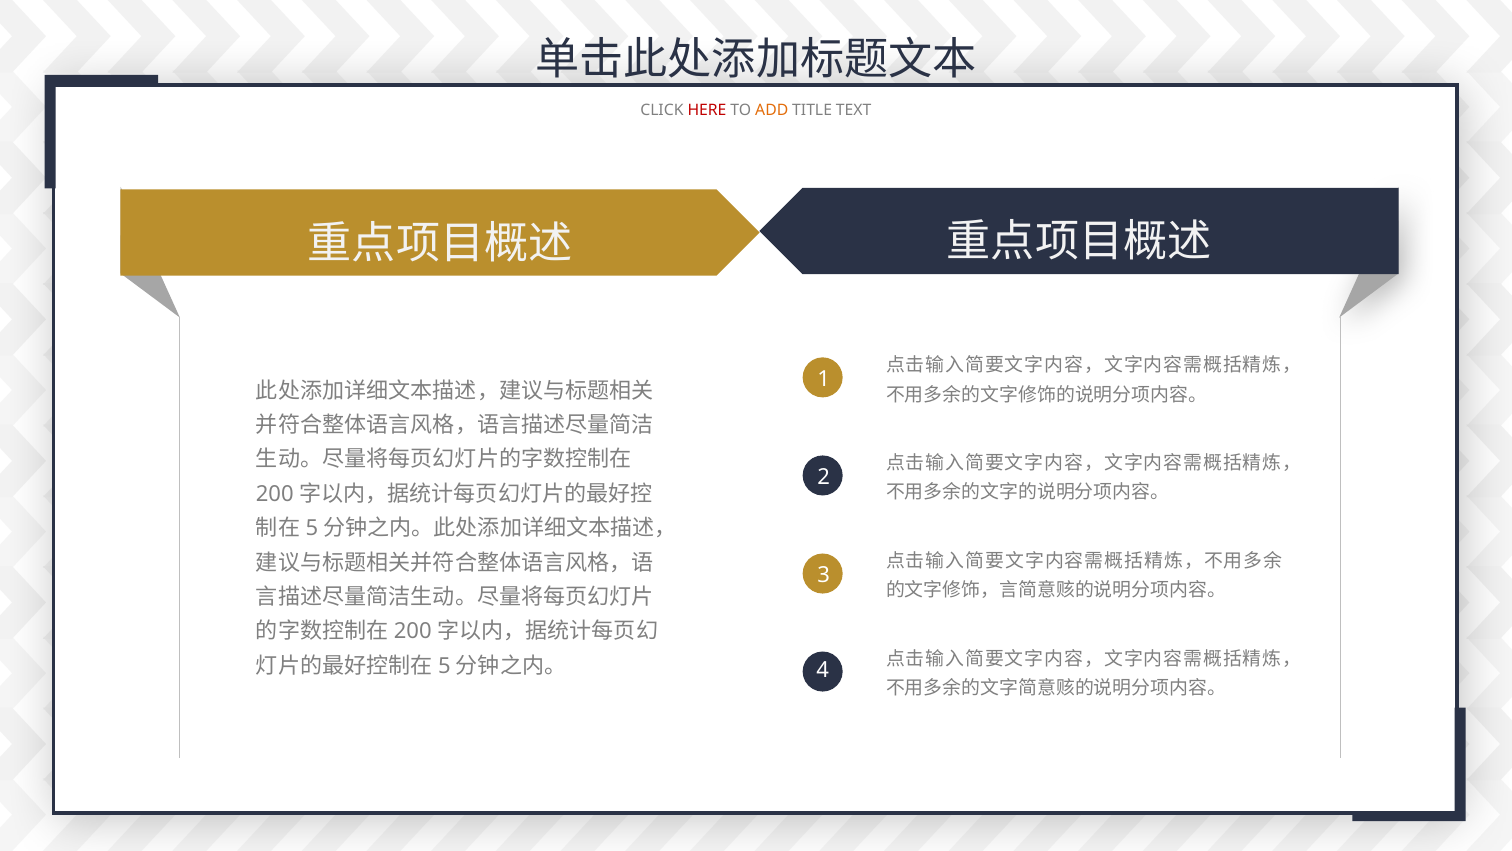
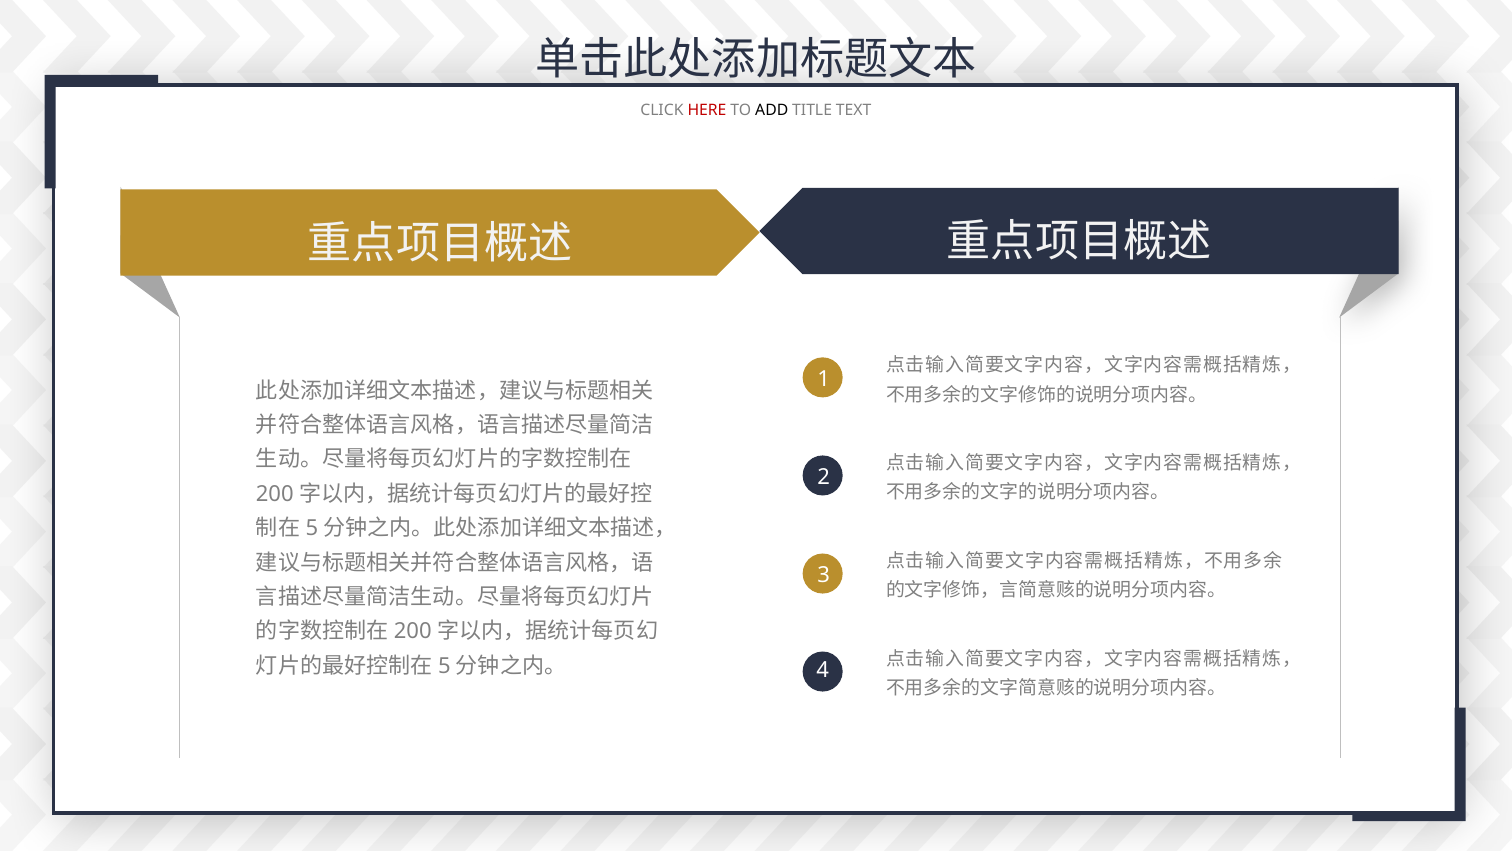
ADD colour: orange -> black
